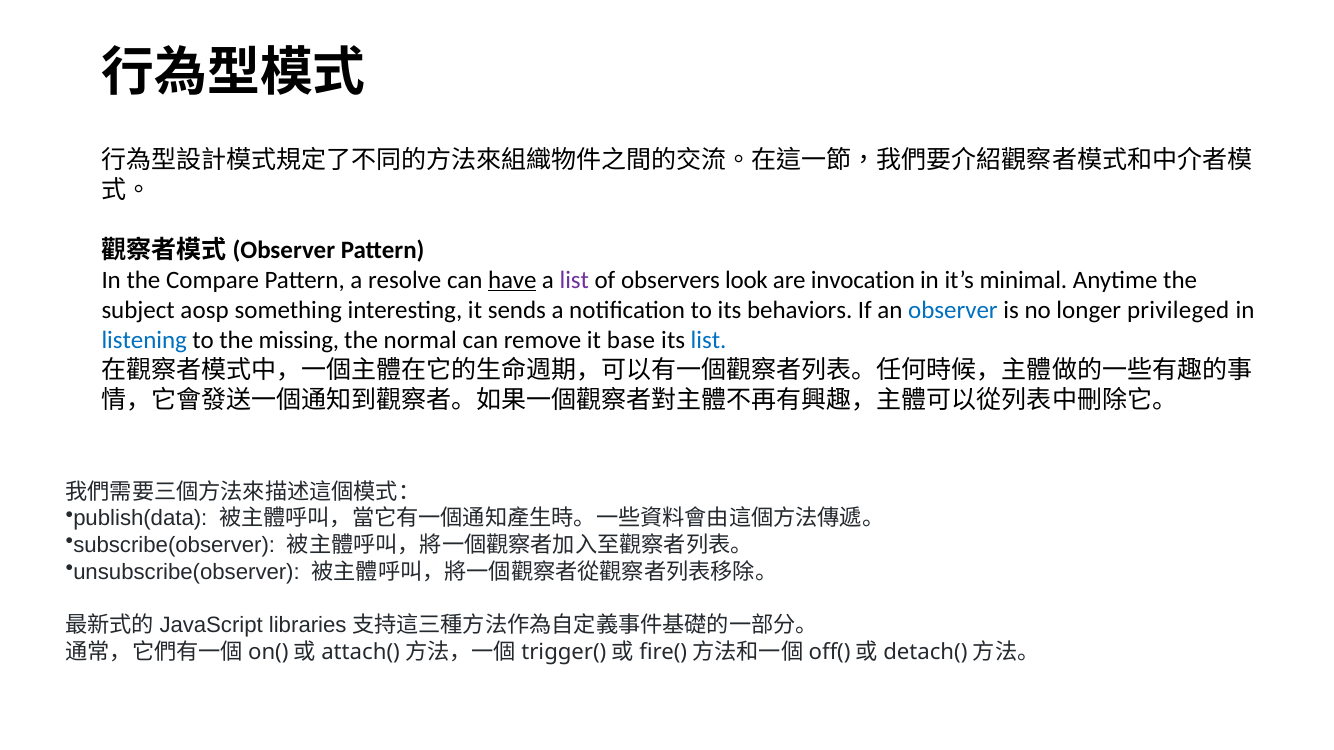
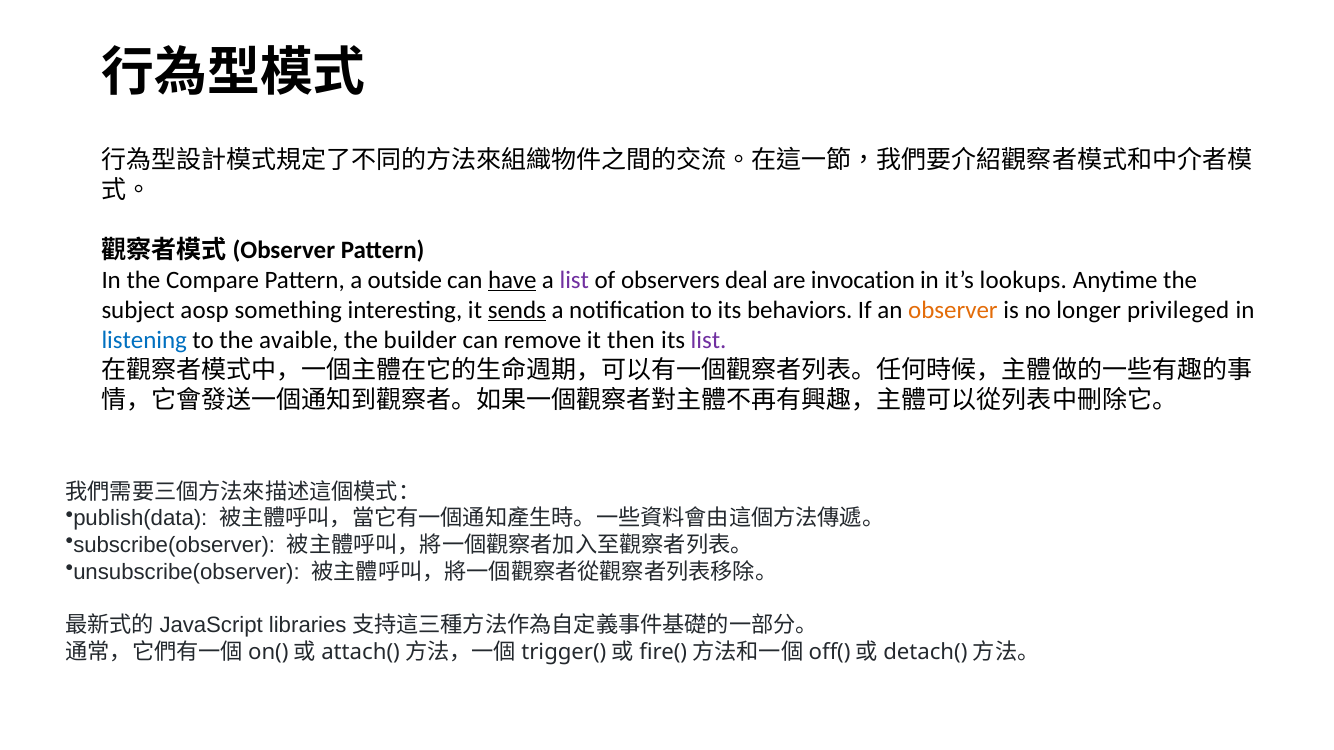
resolve: resolve -> outside
look: look -> deal
minimal: minimal -> lookups
sends underline: none -> present
observer colour: blue -> orange
missing: missing -> avaible
normal: normal -> builder
base: base -> then
list at (709, 340) colour: blue -> purple
